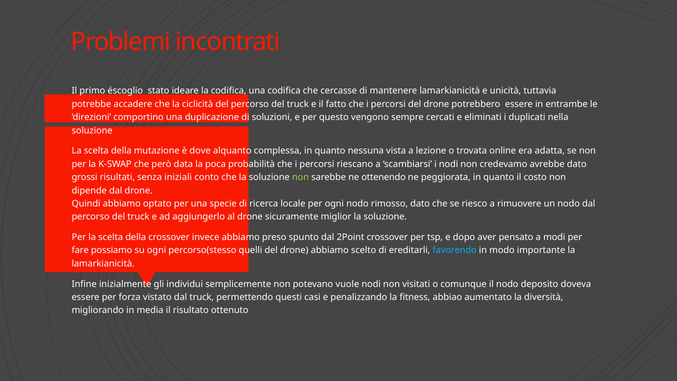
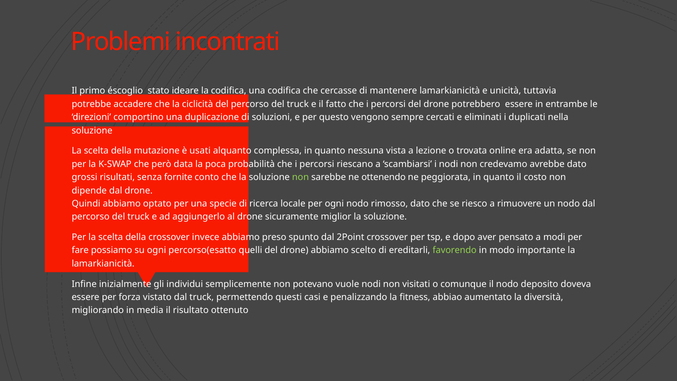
dove: dove -> usati
iniziali: iniziali -> fornite
percorso(stesso: percorso(stesso -> percorso(esatto
favorendo colour: light blue -> light green
